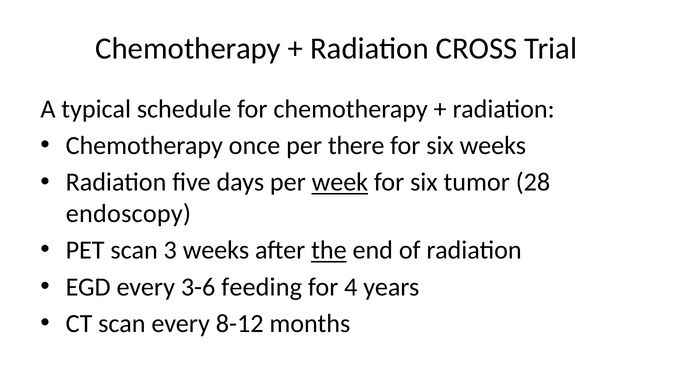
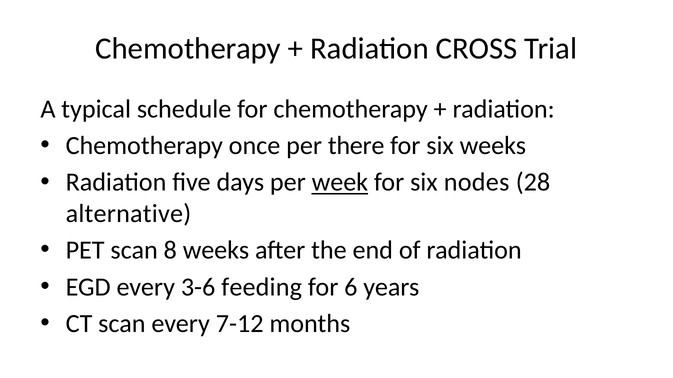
tumor: tumor -> nodes
endoscopy: endoscopy -> alternative
3: 3 -> 8
the underline: present -> none
4: 4 -> 6
8-12: 8-12 -> 7-12
